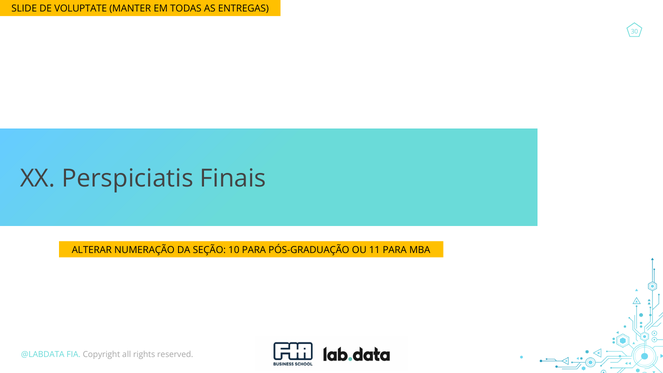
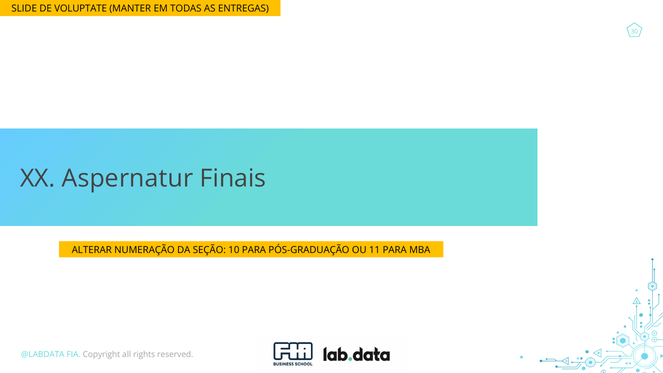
Perspiciatis: Perspiciatis -> Aspernatur
